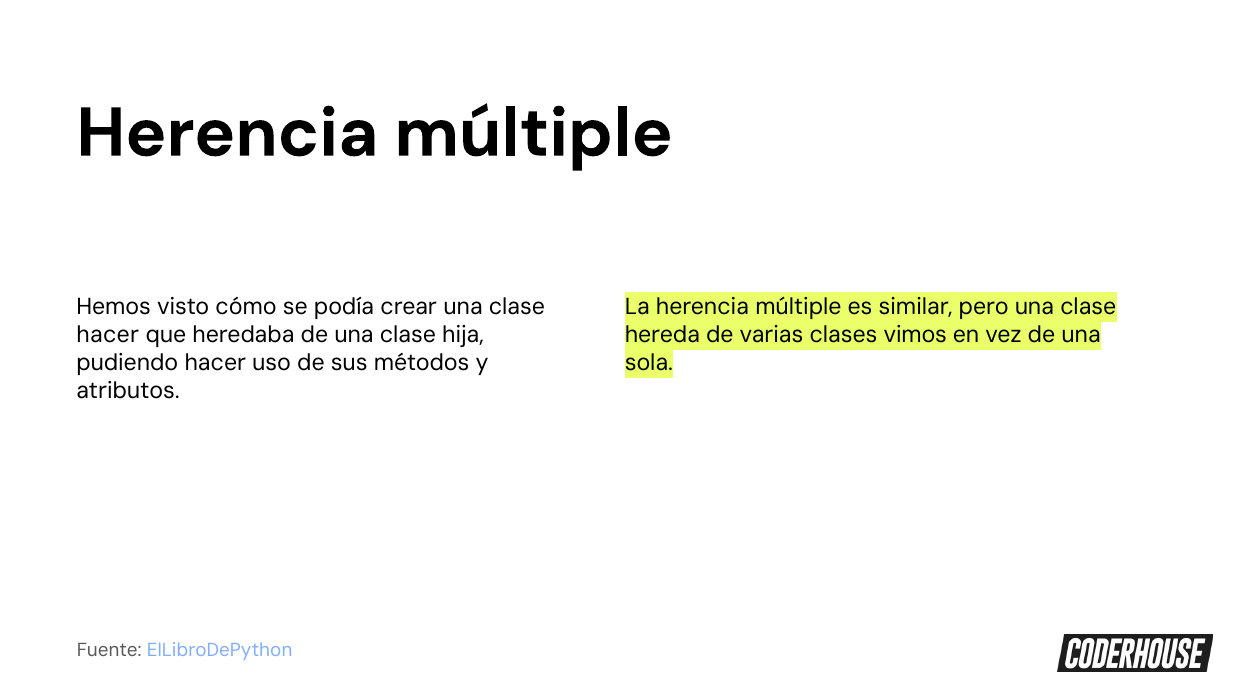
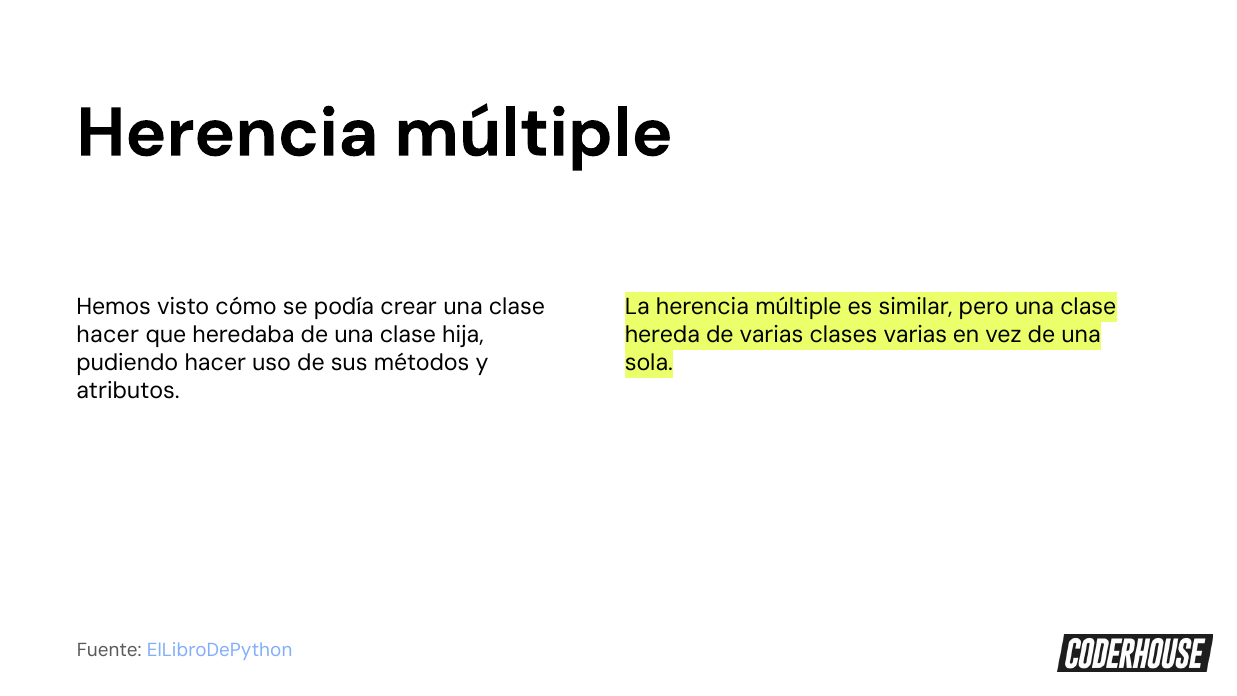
clases vimos: vimos -> varias
